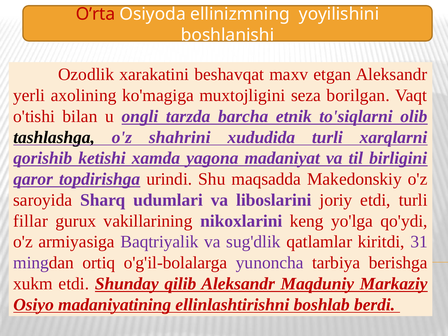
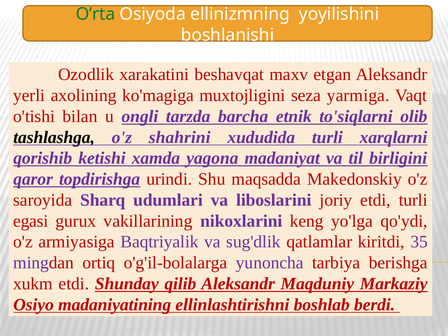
O’rta colour: red -> green
borilgan: borilgan -> yarmiga
fillar: fillar -> egasi
31: 31 -> 35
